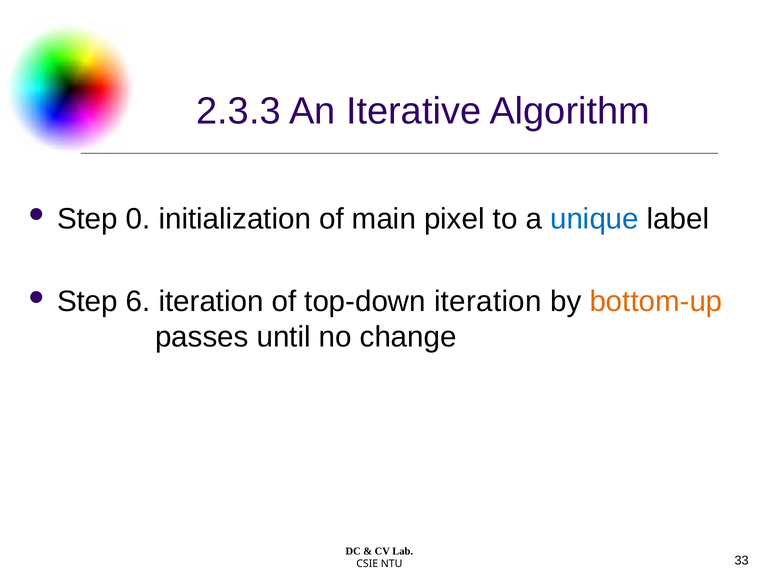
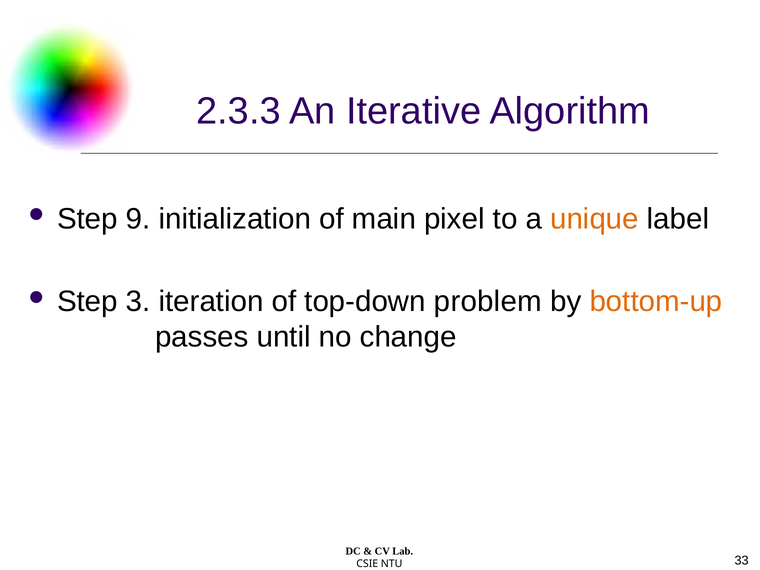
0: 0 -> 9
unique colour: blue -> orange
6: 6 -> 3
top-down iteration: iteration -> problem
